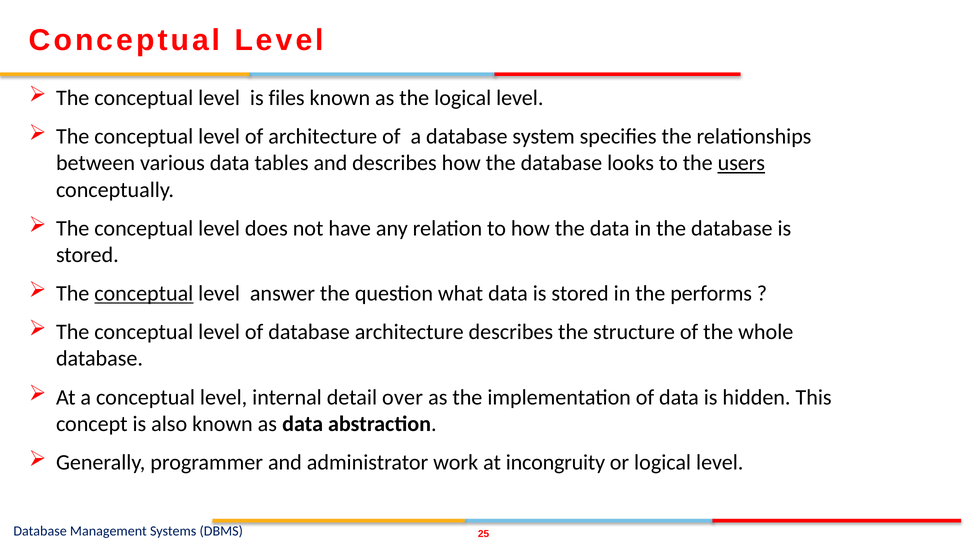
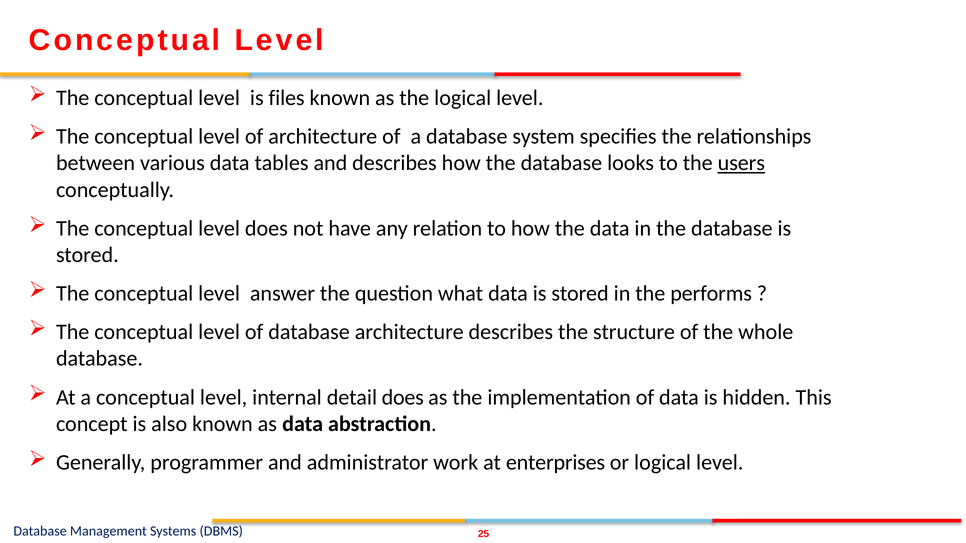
conceptual at (144, 294) underline: present -> none
detail over: over -> does
incongruity: incongruity -> enterprises
